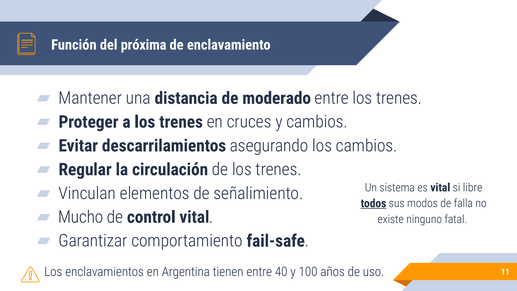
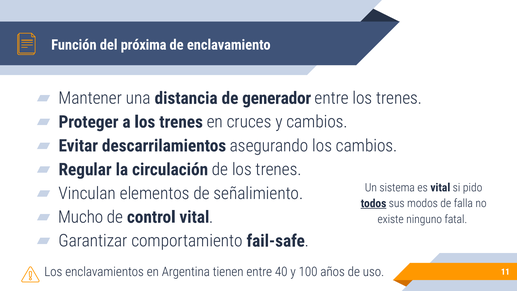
moderado: moderado -> generador
libre: libre -> pido
